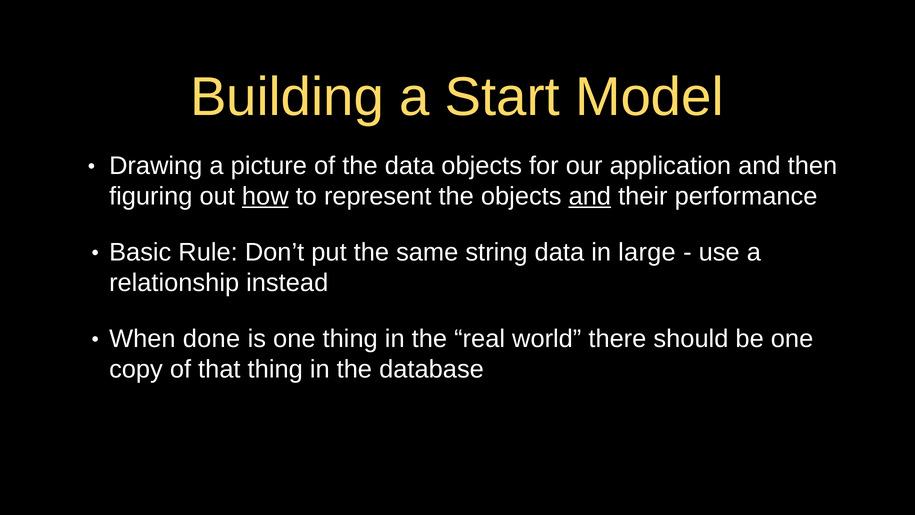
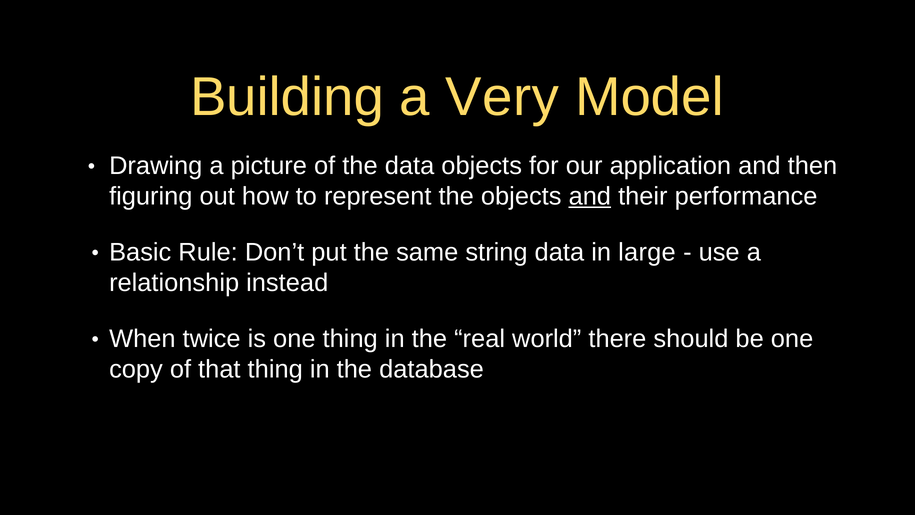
Start: Start -> Very
how underline: present -> none
done: done -> twice
